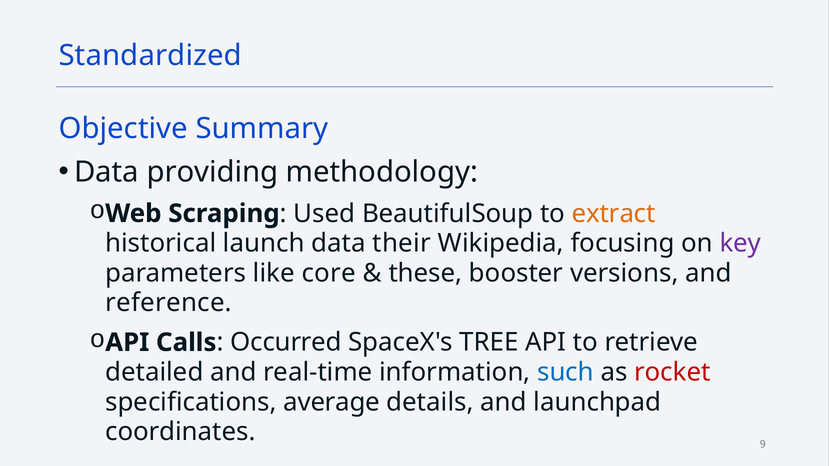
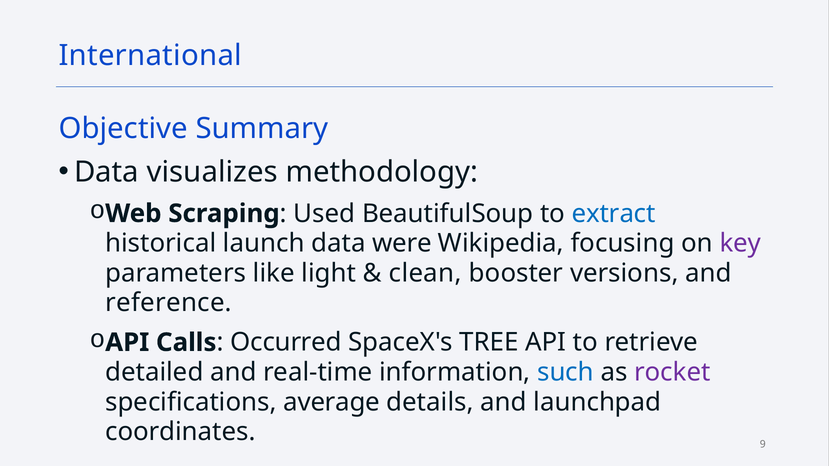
Standardized: Standardized -> International
providing: providing -> visualizes
extract colour: orange -> blue
their: their -> were
core: core -> light
these: these -> clean
rocket colour: red -> purple
